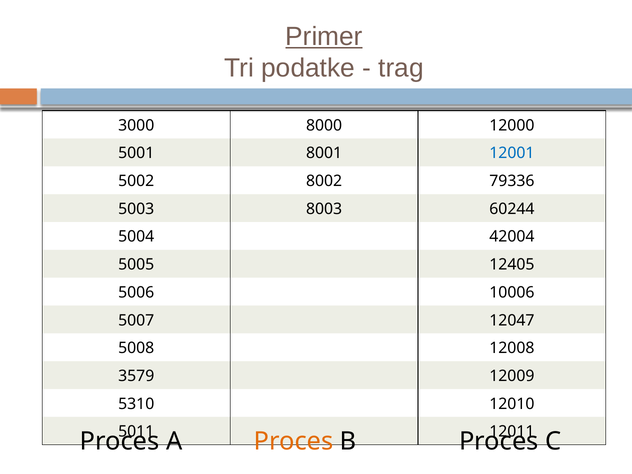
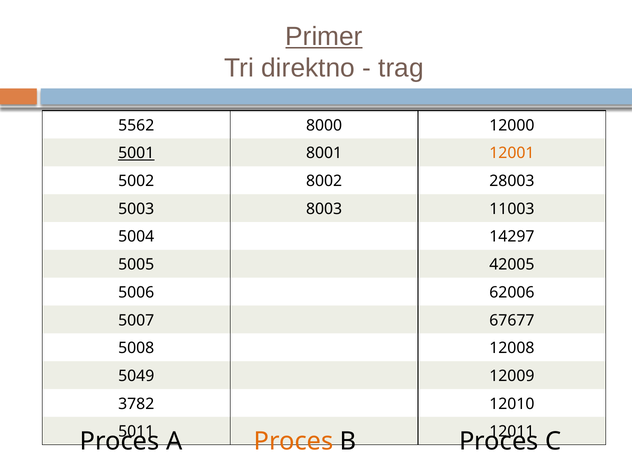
podatke: podatke -> direktno
3000: 3000 -> 5562
5001 underline: none -> present
12001 colour: blue -> orange
79336: 79336 -> 28003
60244: 60244 -> 11003
42004: 42004 -> 14297
12405: 12405 -> 42005
10006: 10006 -> 62006
12047: 12047 -> 67677
3579: 3579 -> 5049
5310: 5310 -> 3782
